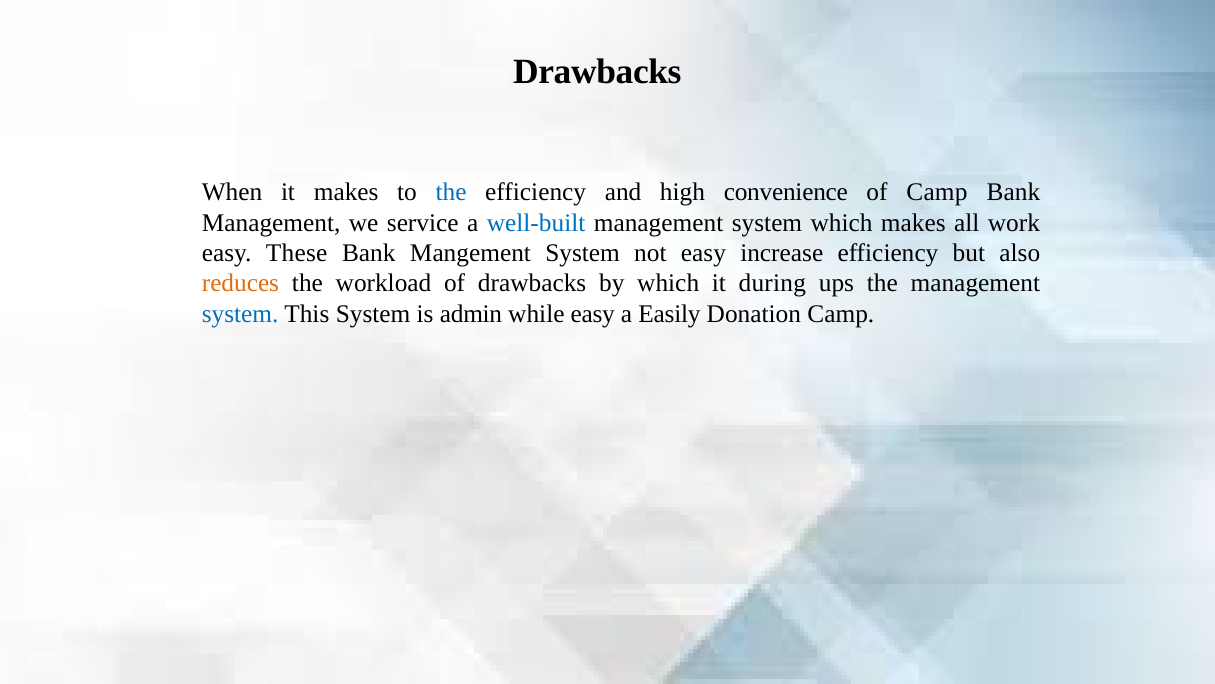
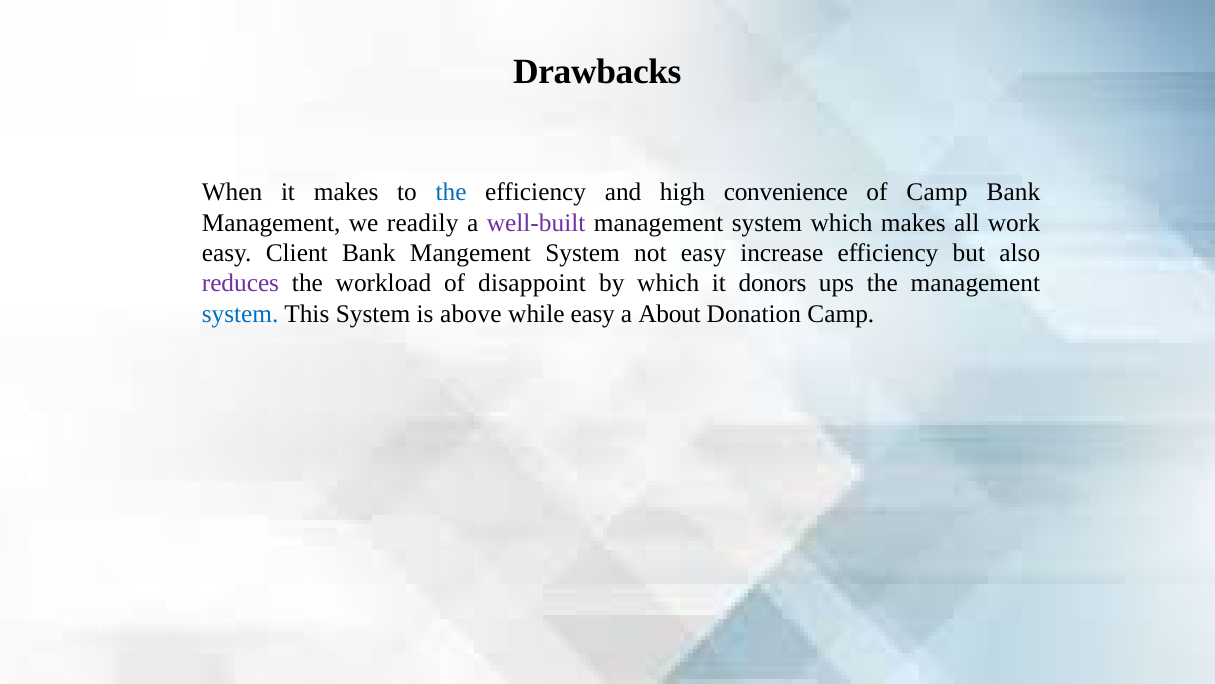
service: service -> readily
well-built colour: blue -> purple
These: These -> Client
reduces colour: orange -> purple
of drawbacks: drawbacks -> disappoint
during: during -> donors
admin: admin -> above
Easily: Easily -> About
